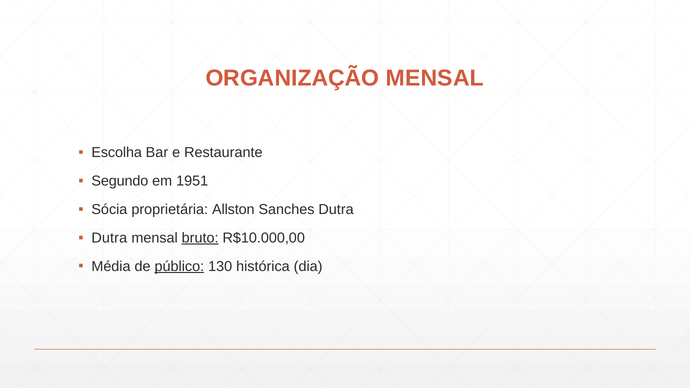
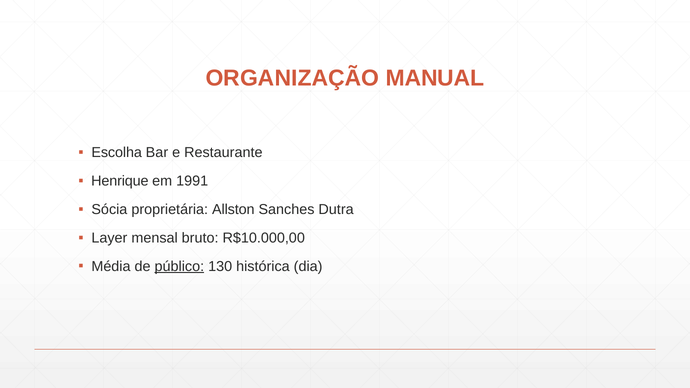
ORGANIZAÇÃO MENSAL: MENSAL -> MANUAL
Segundo: Segundo -> Henrique
1951: 1951 -> 1991
Dutra at (109, 238): Dutra -> Layer
bruto underline: present -> none
